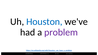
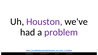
Houston colour: blue -> purple
